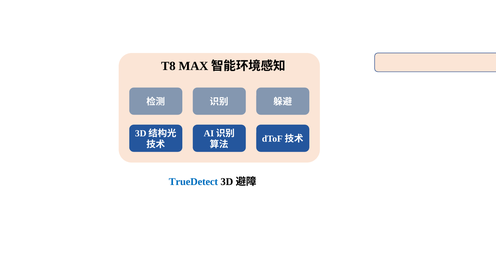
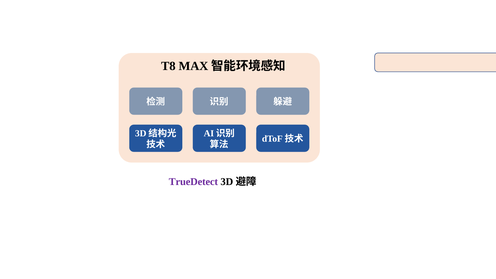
TrueDetect colour: blue -> purple
